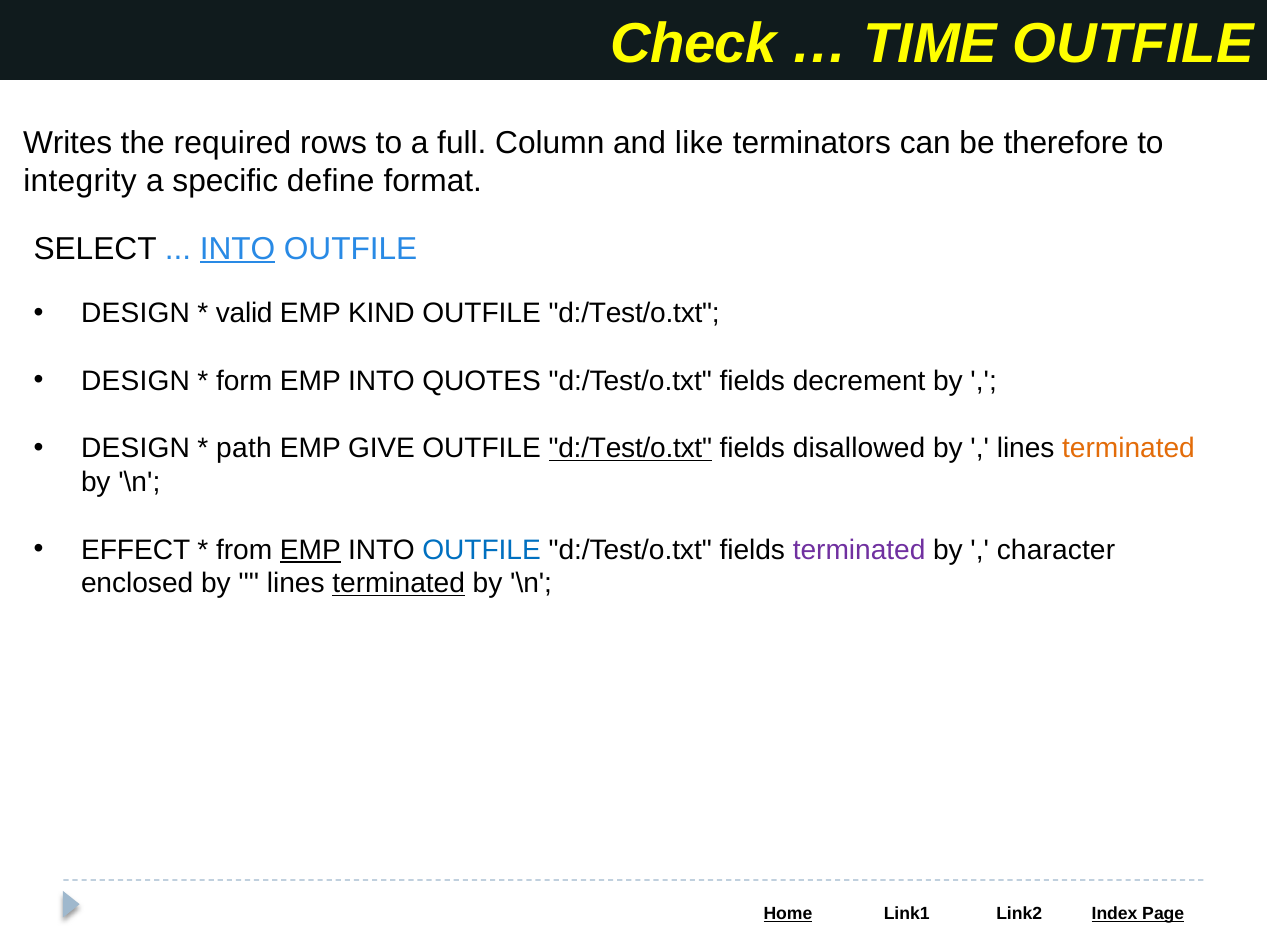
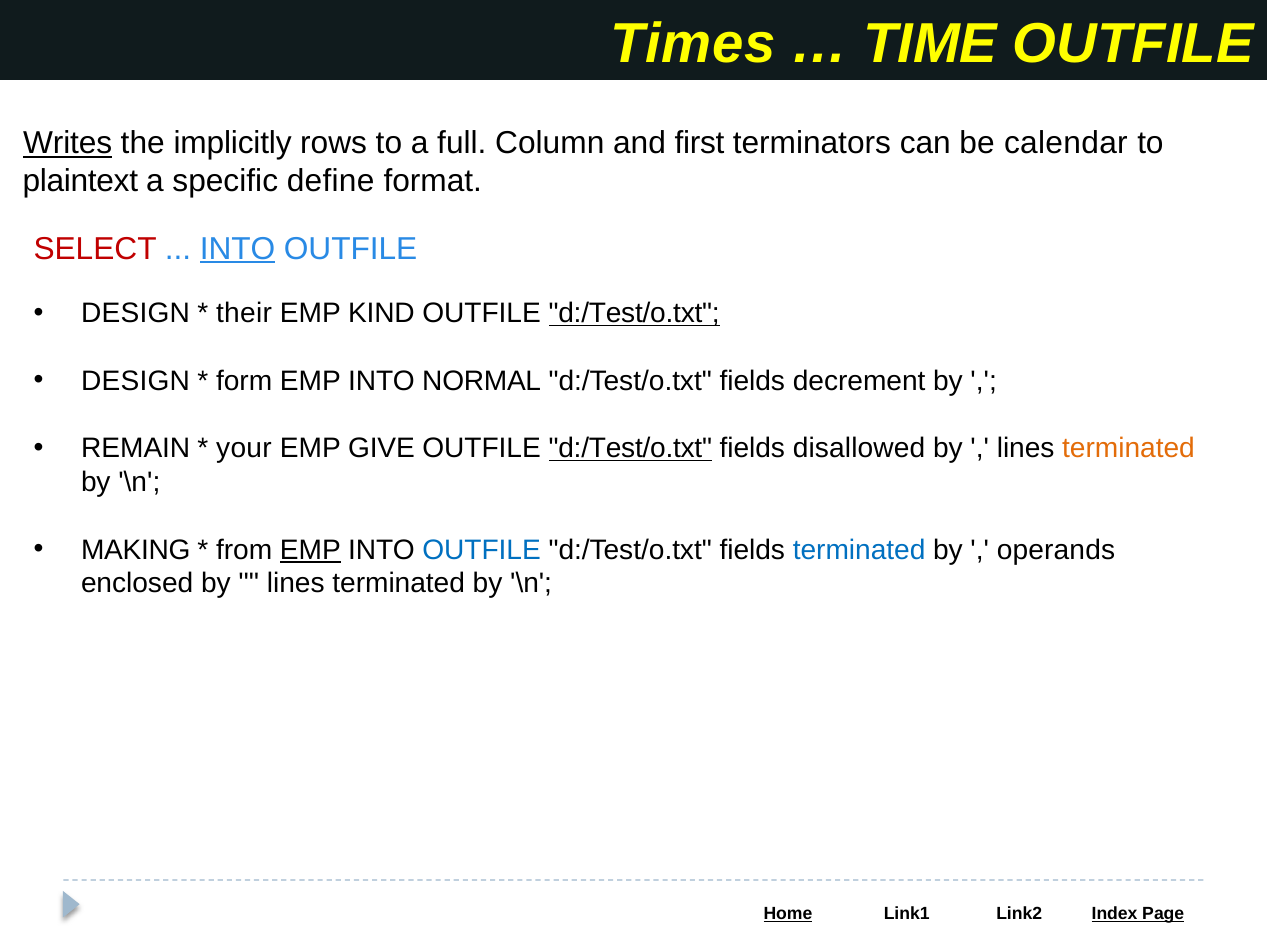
Check: Check -> Times
Writes underline: none -> present
required: required -> implicitly
like: like -> first
therefore: therefore -> calendar
integrity: integrity -> plaintext
SELECT colour: black -> red
valid: valid -> their
d:/Test/o.txt at (634, 314) underline: none -> present
QUOTES: QUOTES -> NORMAL
DESIGN at (136, 449): DESIGN -> REMAIN
path: path -> your
EFFECT: EFFECT -> MAKING
terminated at (859, 550) colour: purple -> blue
character: character -> operands
terminated at (399, 584) underline: present -> none
